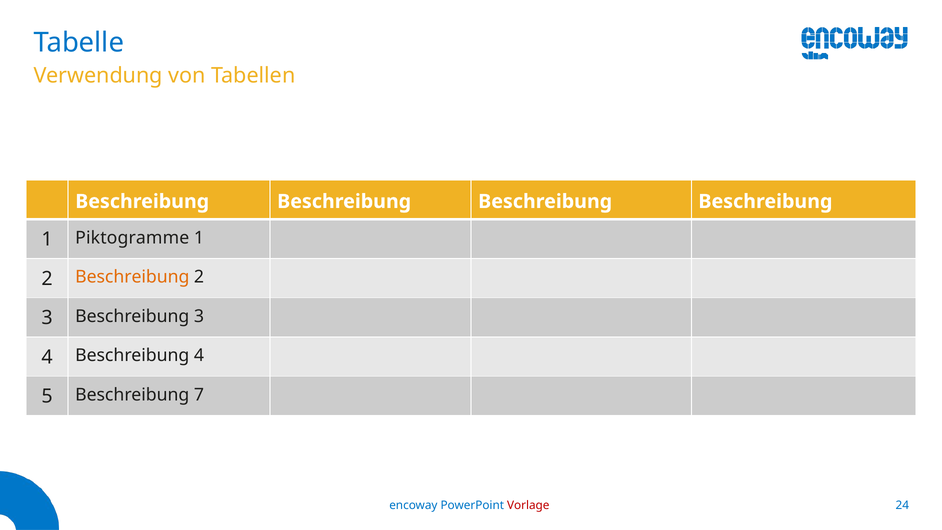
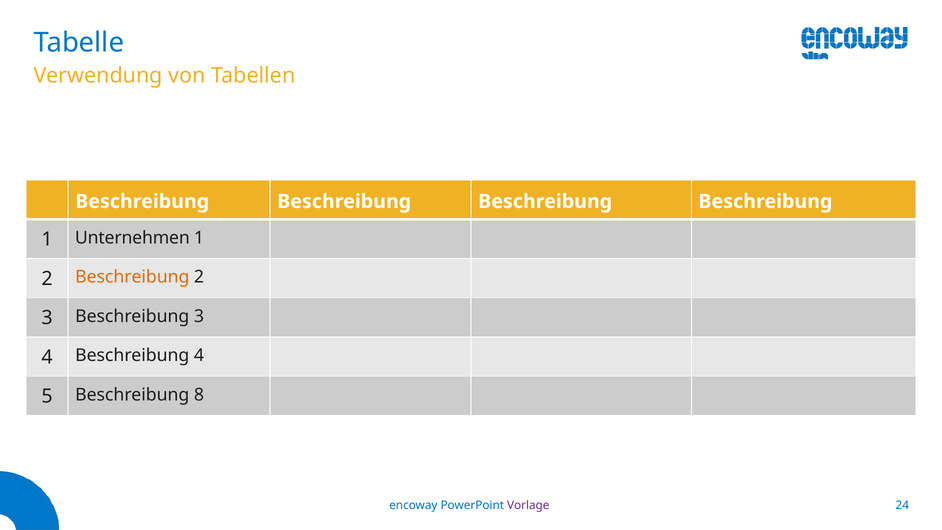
Piktogramme: Piktogramme -> Unternehmen
7: 7 -> 8
Vorlage colour: red -> purple
